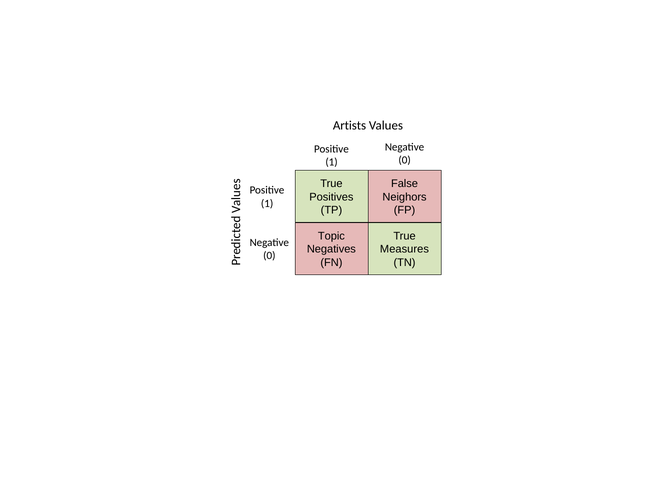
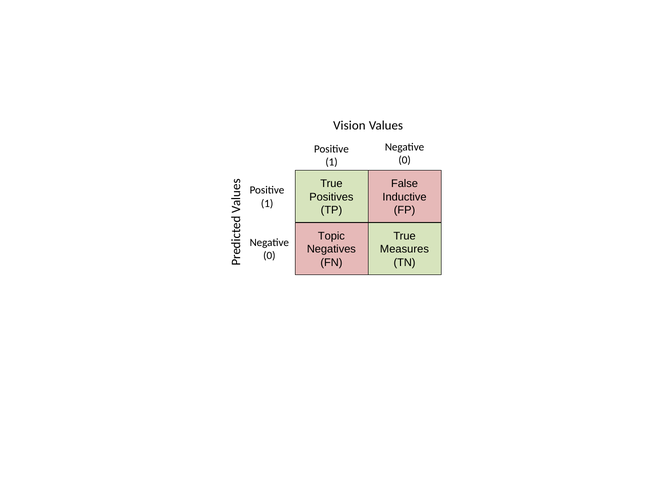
Artists: Artists -> Vision
Neighors: Neighors -> Inductive
